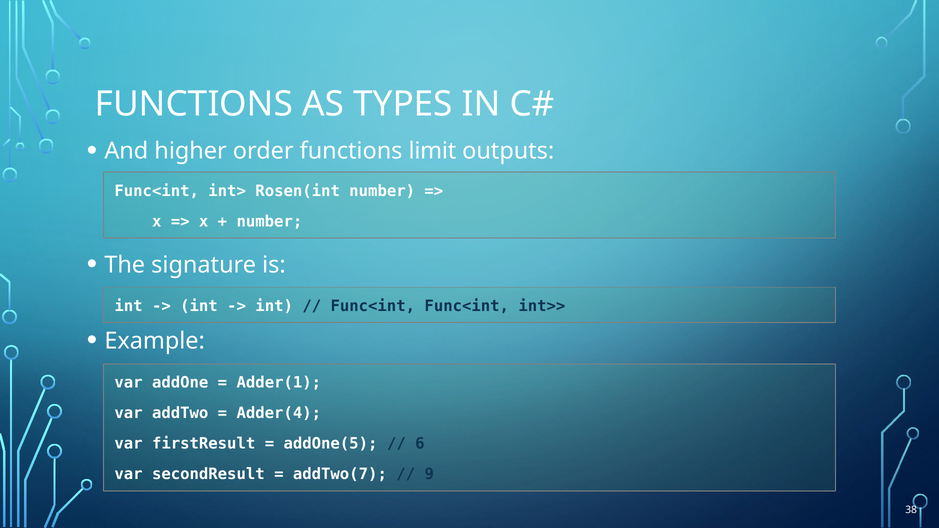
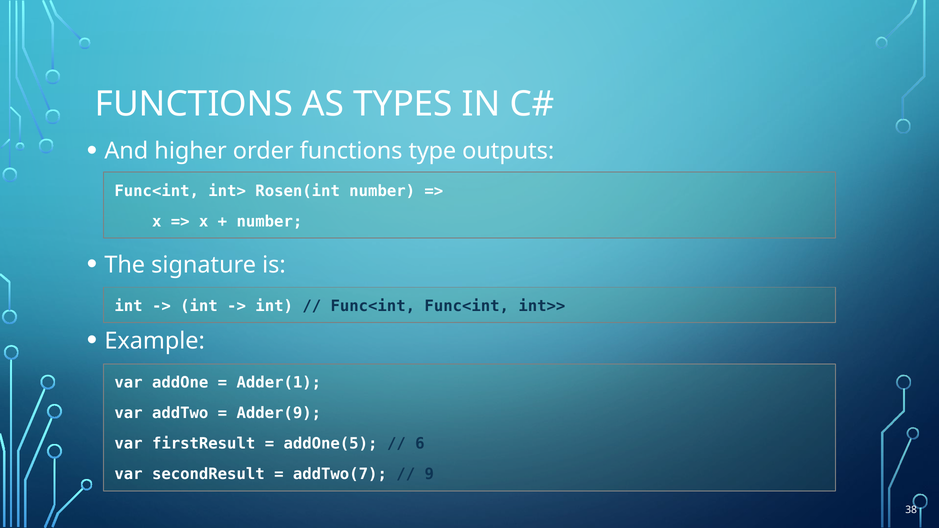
limit: limit -> type
Adder(4: Adder(4 -> Adder(9
